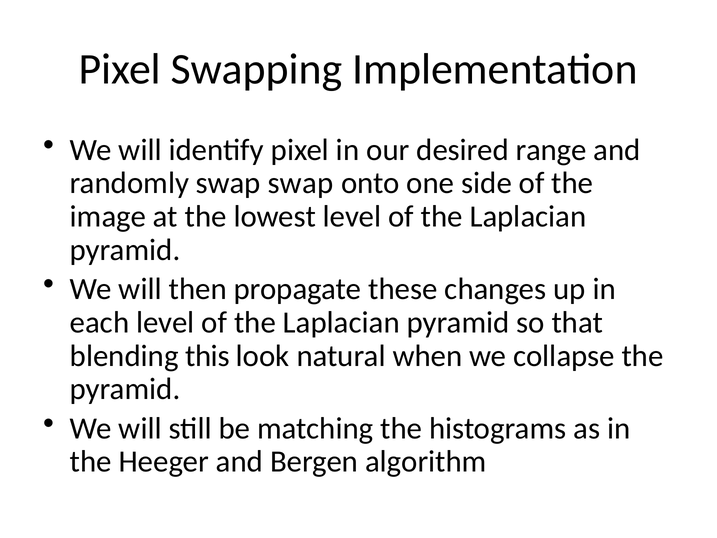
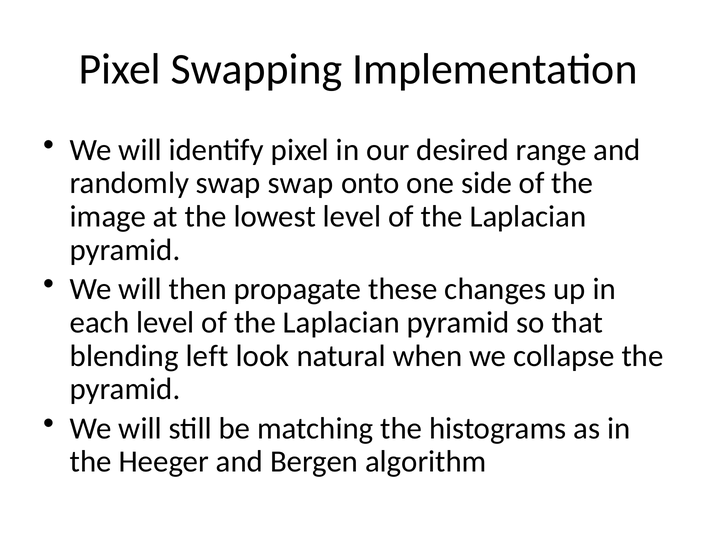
this: this -> left
